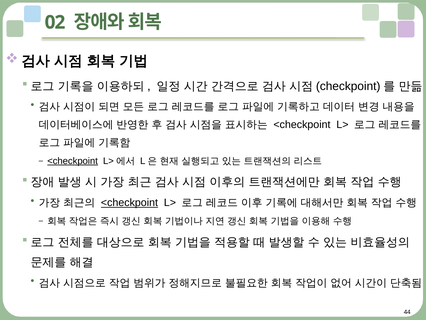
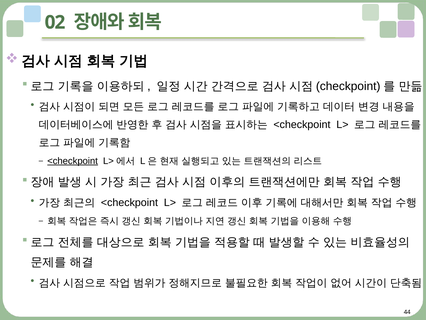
<checkpoint at (129, 202) underline: present -> none
